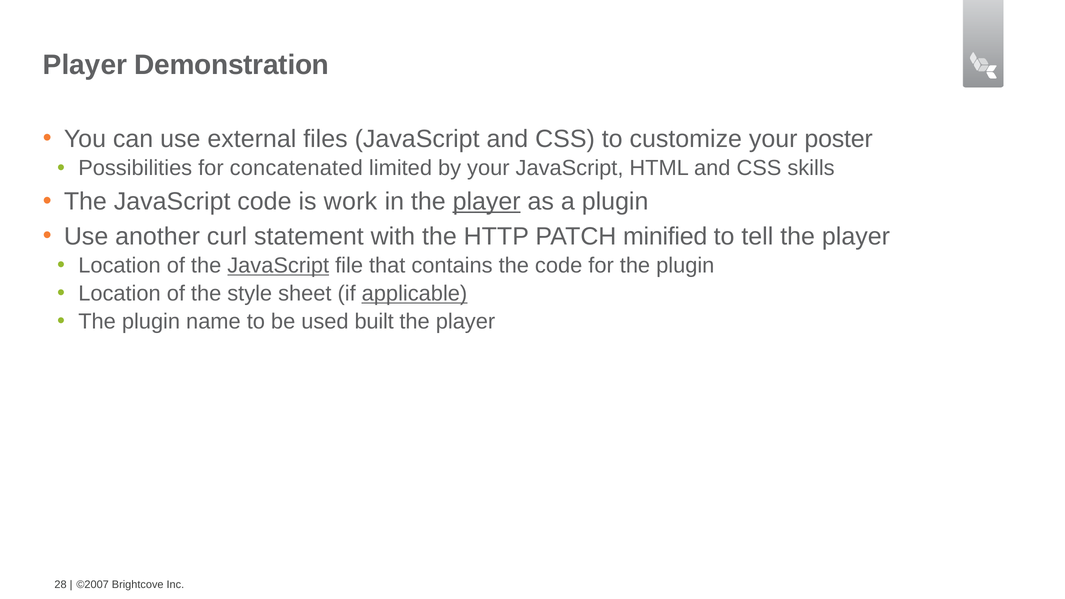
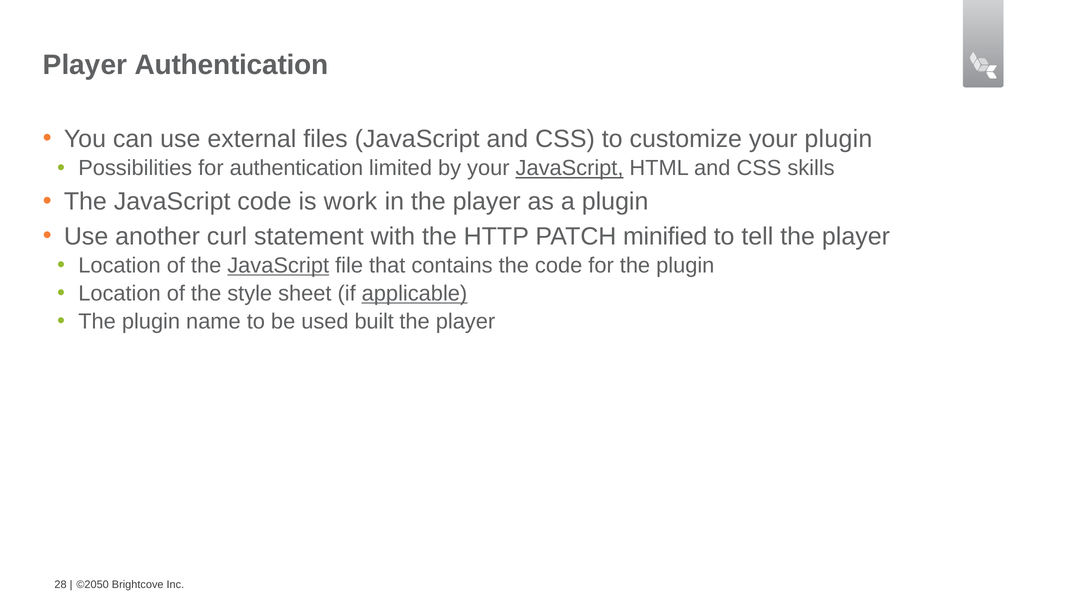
Player Demonstration: Demonstration -> Authentication
your poster: poster -> plugin
for concatenated: concatenated -> authentication
JavaScript at (570, 168) underline: none -> present
player at (487, 202) underline: present -> none
©2007: ©2007 -> ©2050
